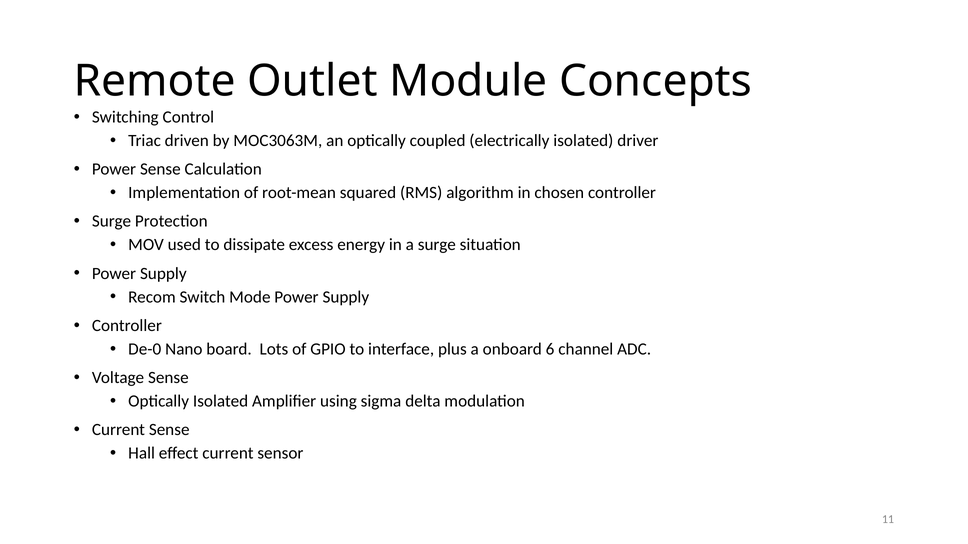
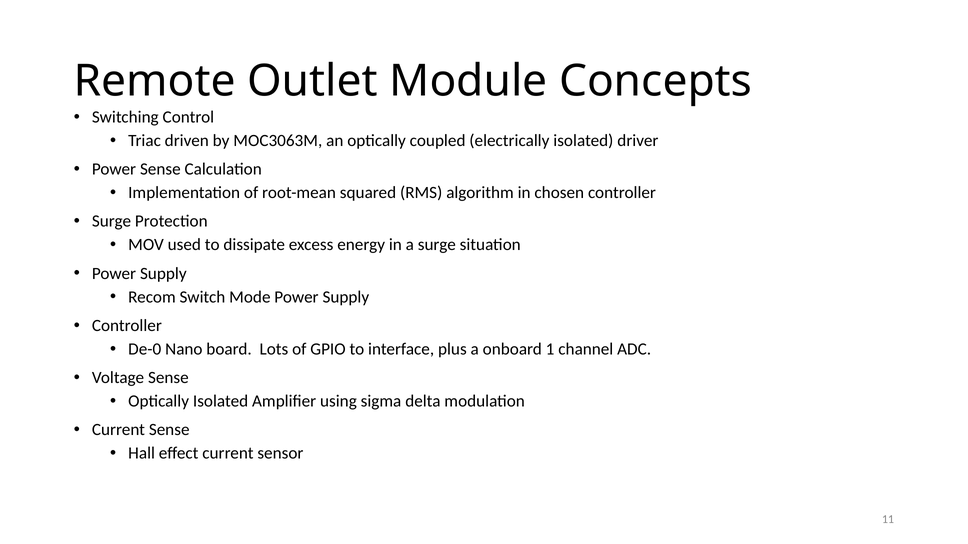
6: 6 -> 1
